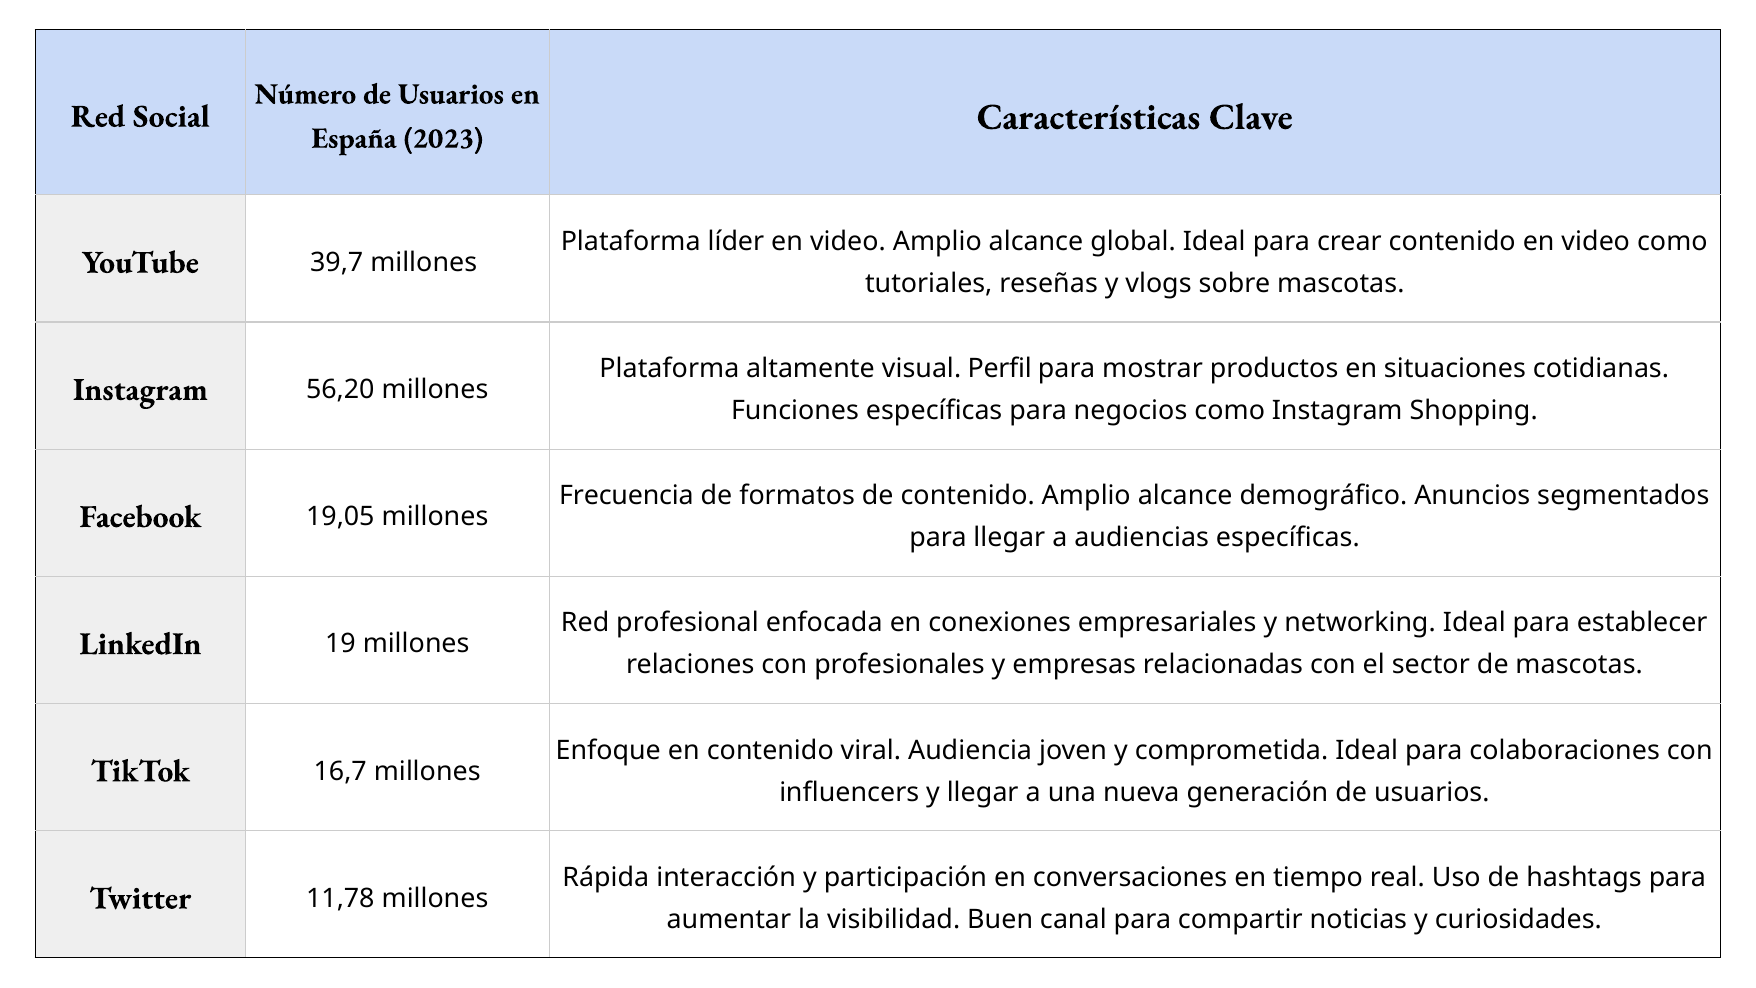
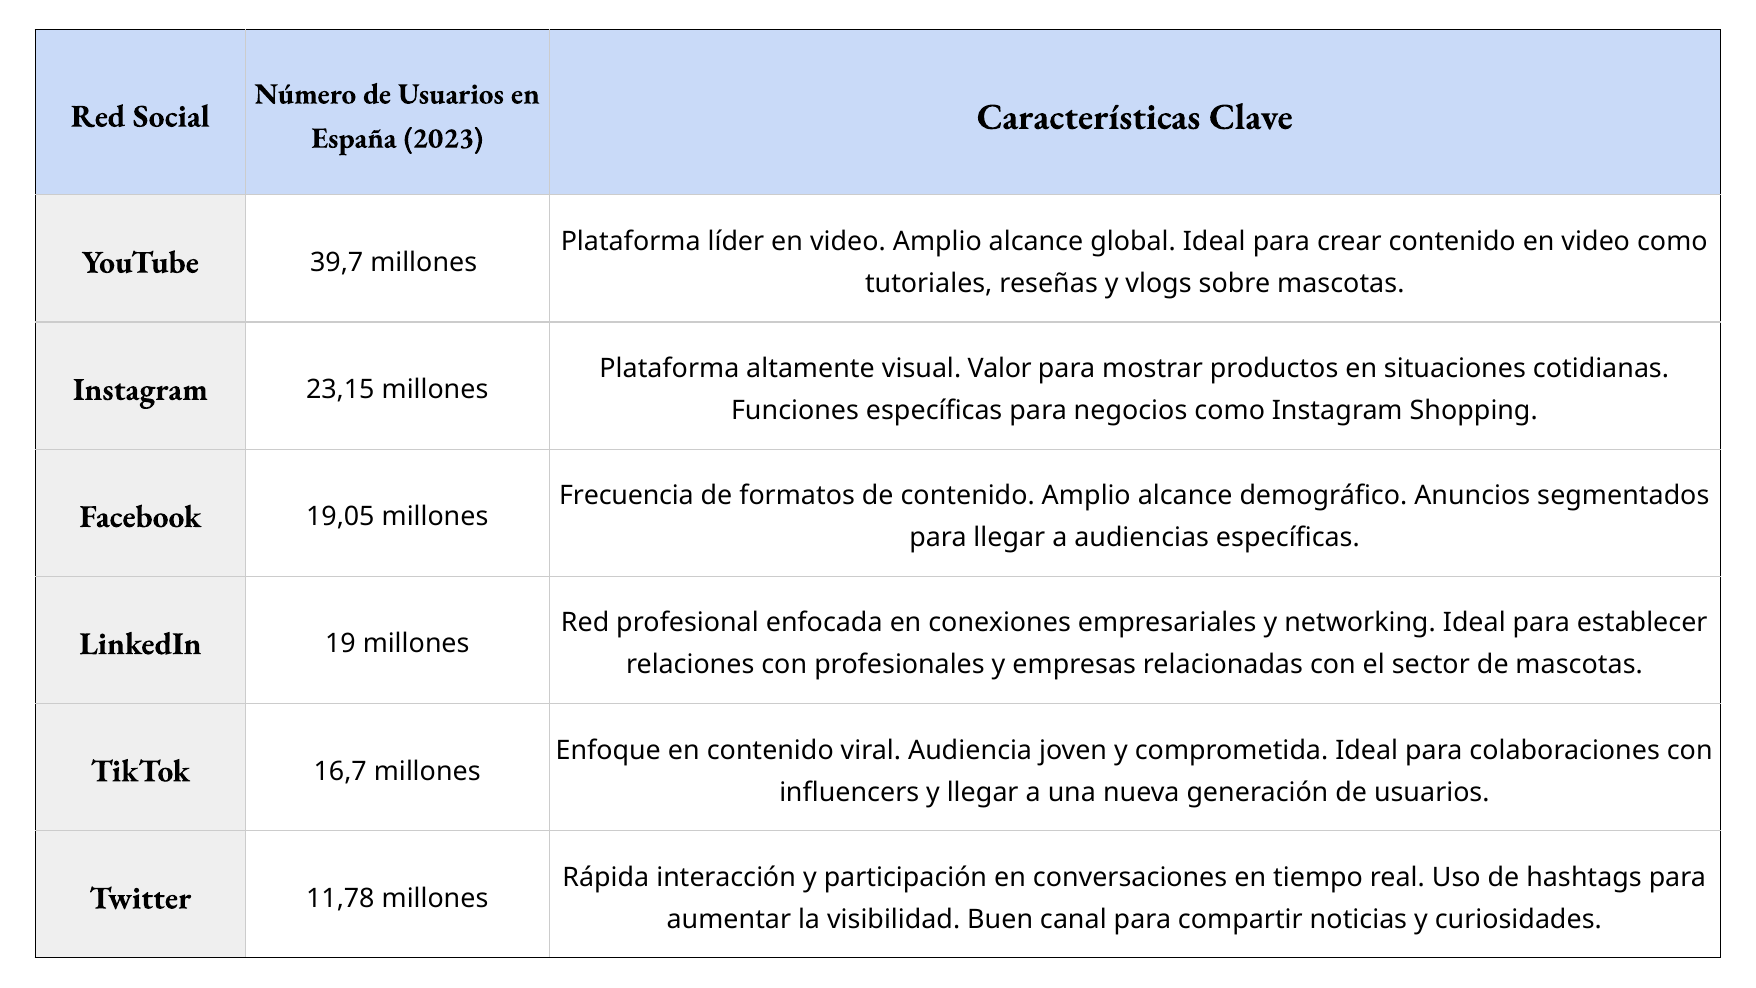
Perfil: Perfil -> Valor
56,20: 56,20 -> 23,15
